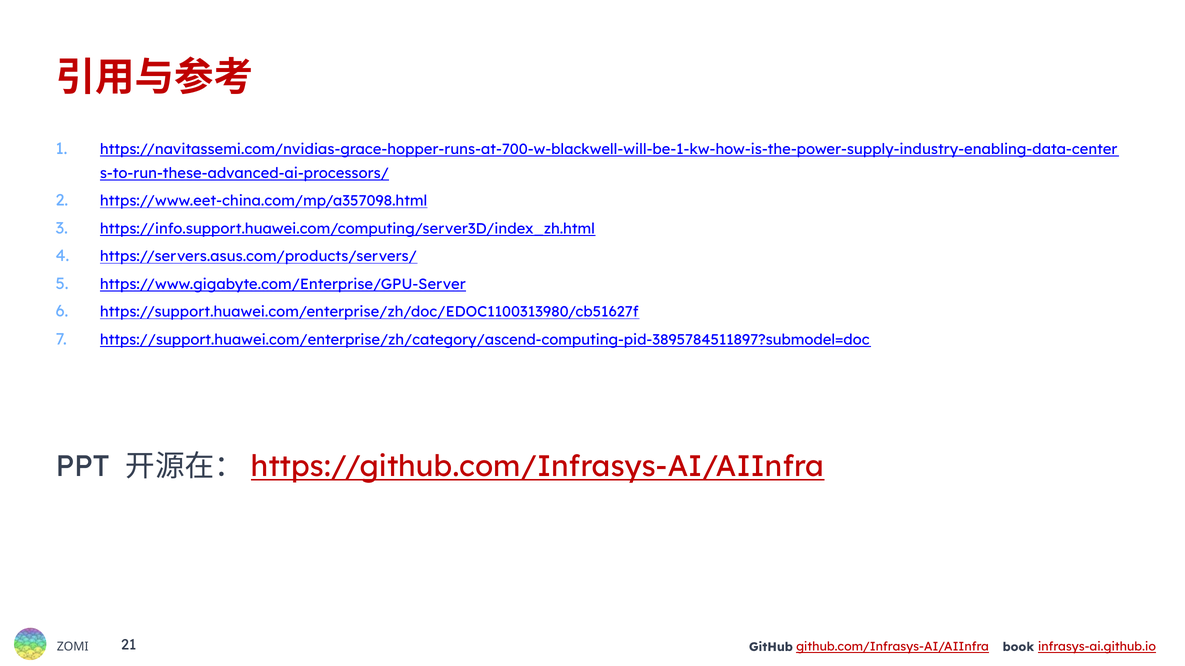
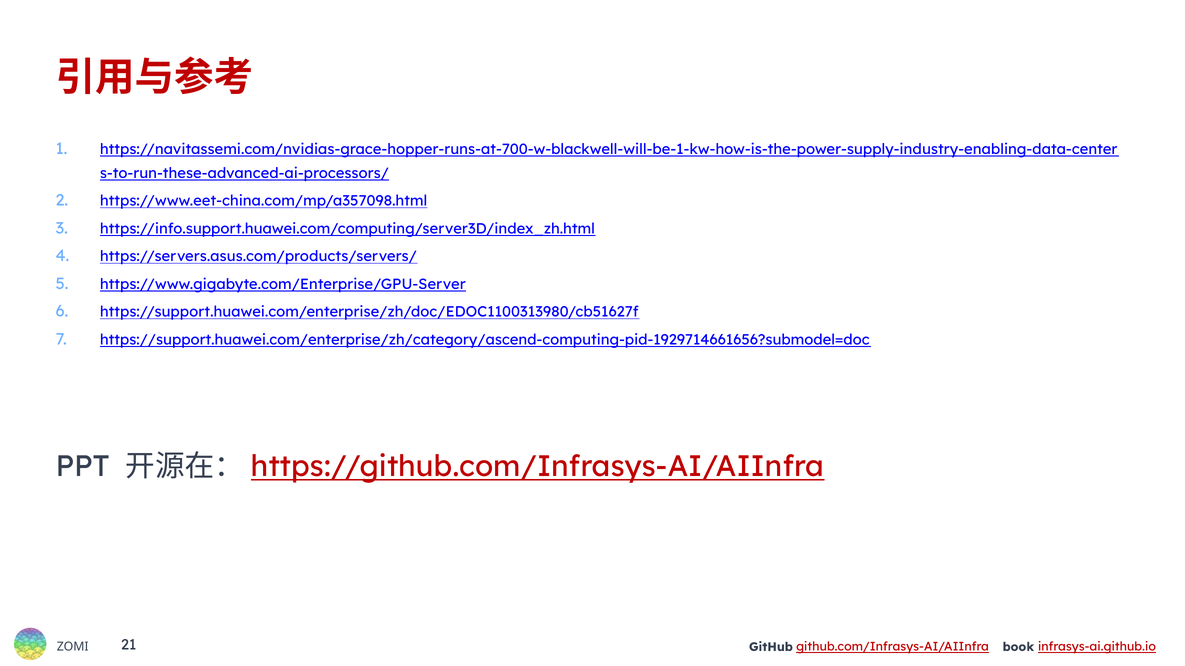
https://support.huawei.com/enterprise/zh/category/ascend-computing-pid-3895784511897?submodel=doc: https://support.huawei.com/enterprise/zh/category/ascend-computing-pid-3895784511897?submodel=doc -> https://support.huawei.com/enterprise/zh/category/ascend-computing-pid-1929714661656?submodel=doc
